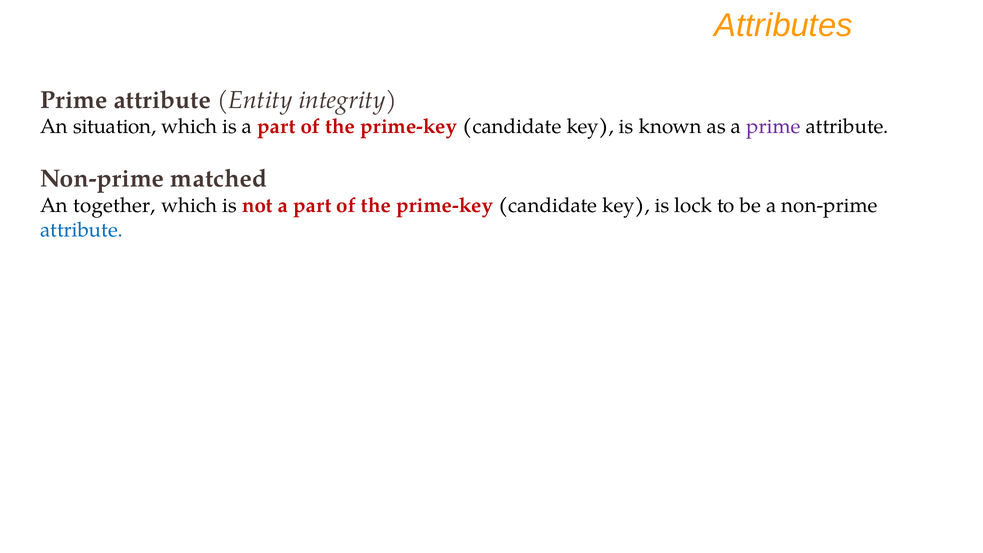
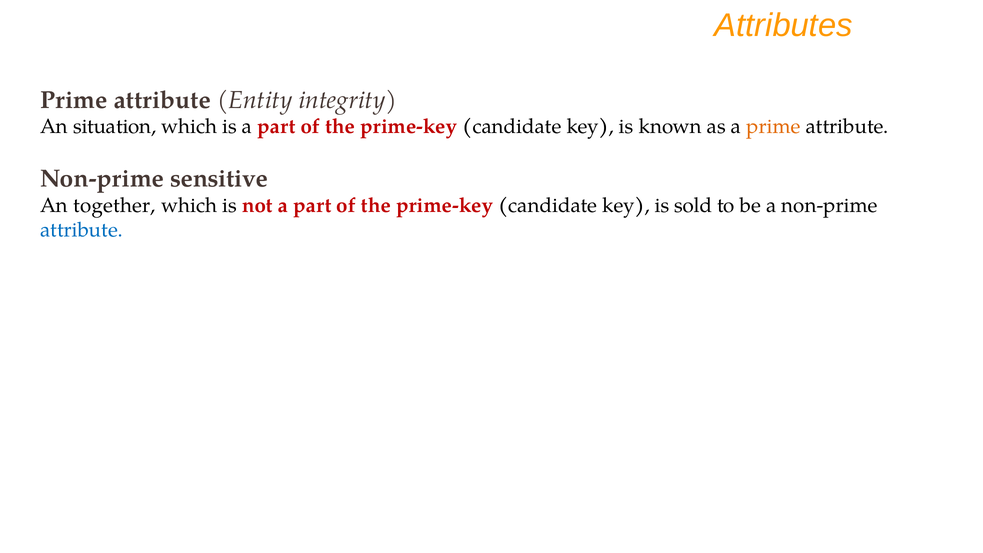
prime at (773, 127) colour: purple -> orange
matched: matched -> sensitive
lock: lock -> sold
